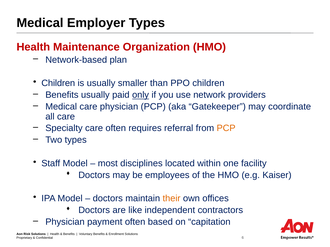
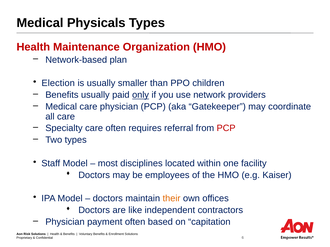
Employer: Employer -> Physicals
Children at (58, 83): Children -> Election
PCP at (226, 128) colour: orange -> red
